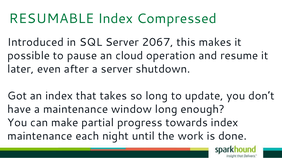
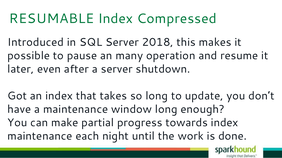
2067: 2067 -> 2018
cloud: cloud -> many
